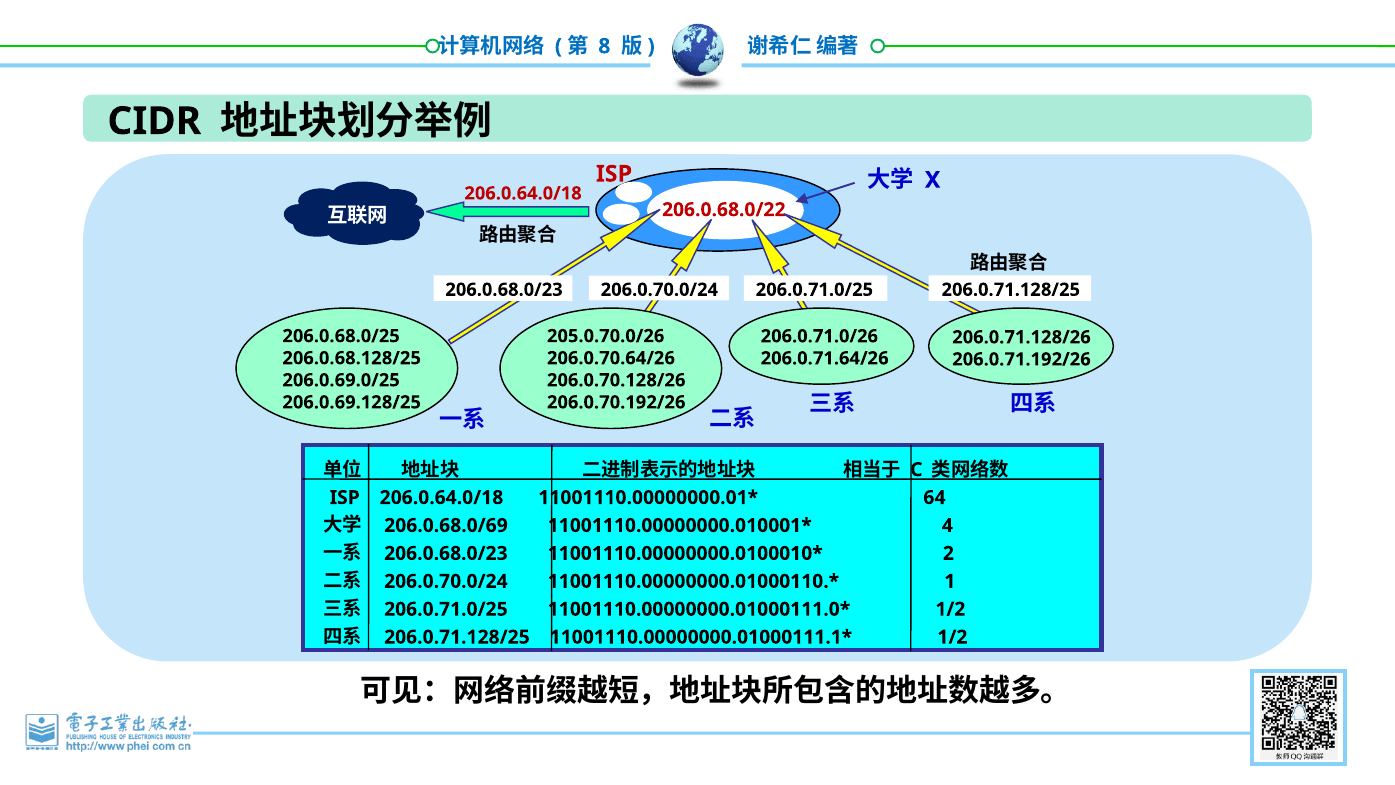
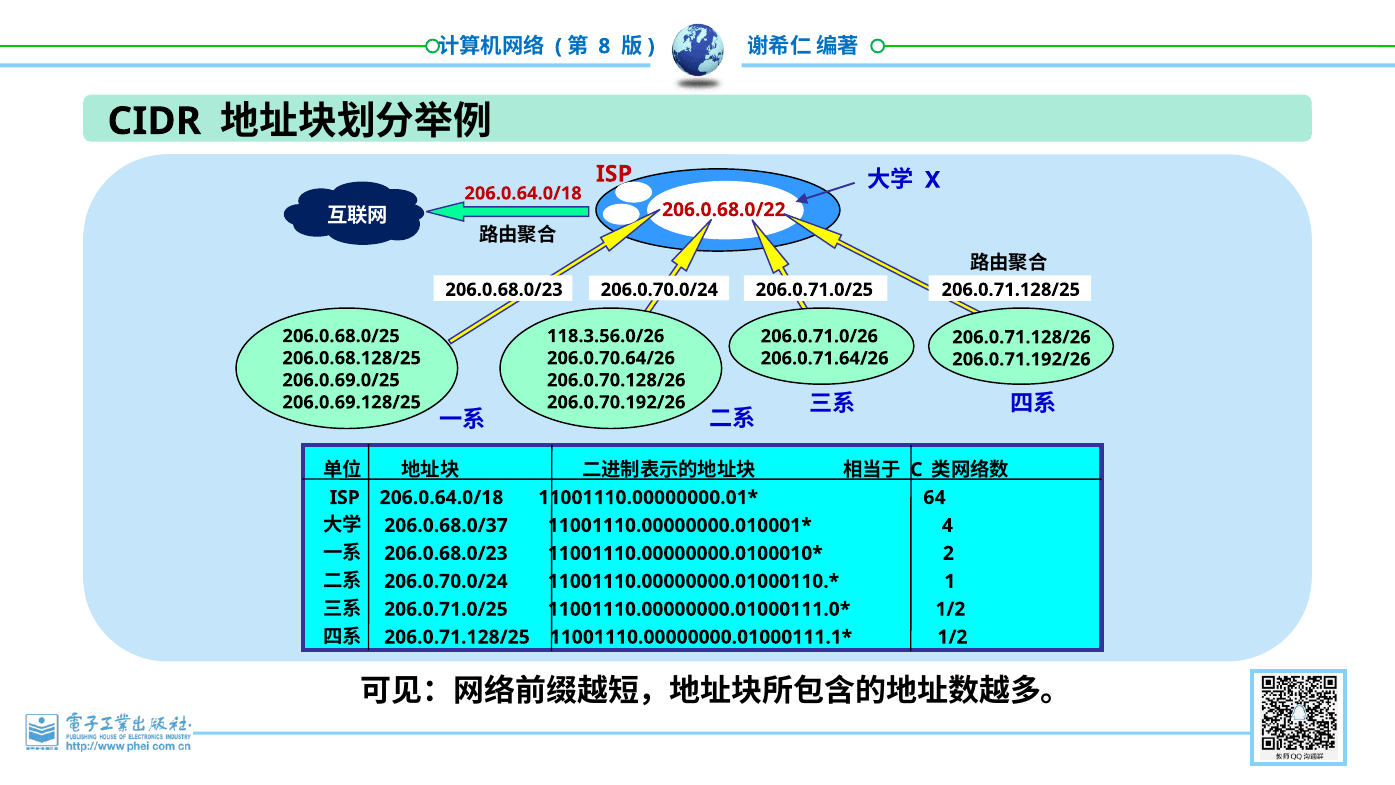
205.0.70.0/26: 205.0.70.0/26 -> 118.3.56.0/26
206.0.68.0/69: 206.0.68.0/69 -> 206.0.68.0/37
